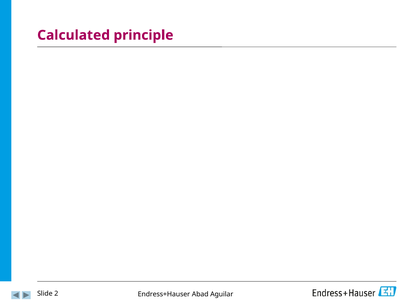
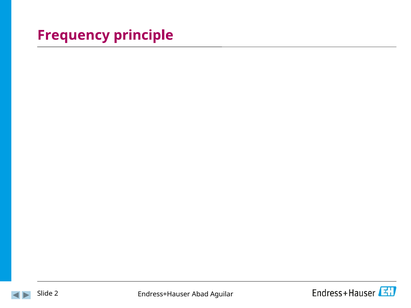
Calculated: Calculated -> Frequency
